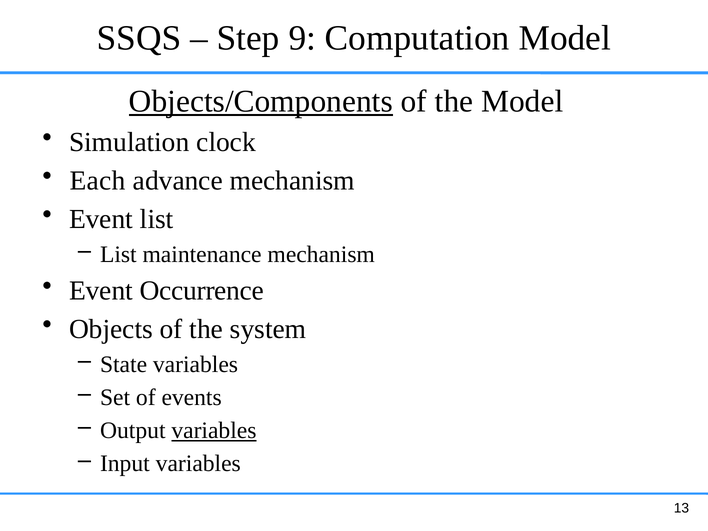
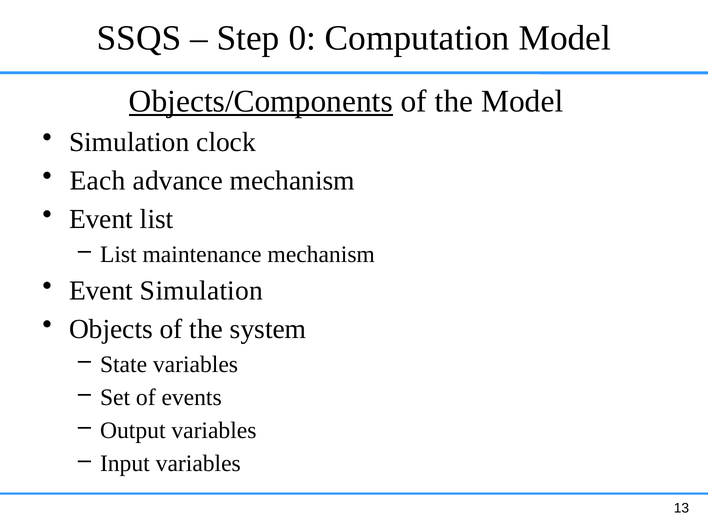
9: 9 -> 0
Event Occurrence: Occurrence -> Simulation
variables at (214, 431) underline: present -> none
